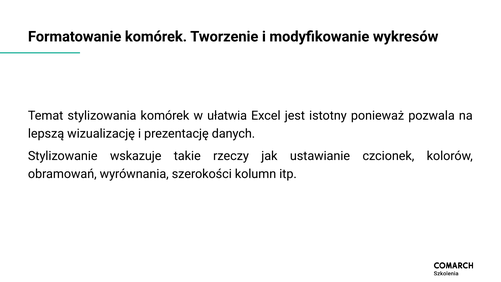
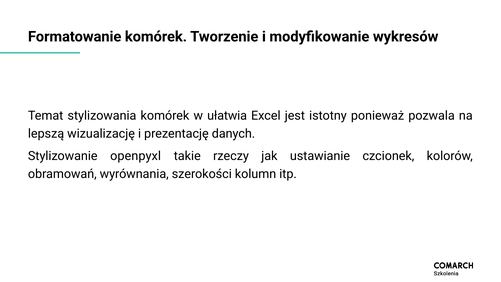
wskazuje: wskazuje -> openpyxl
